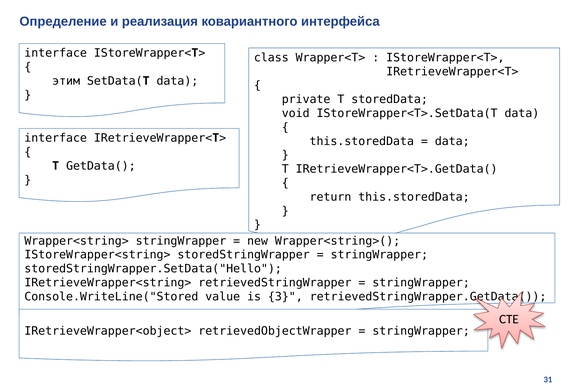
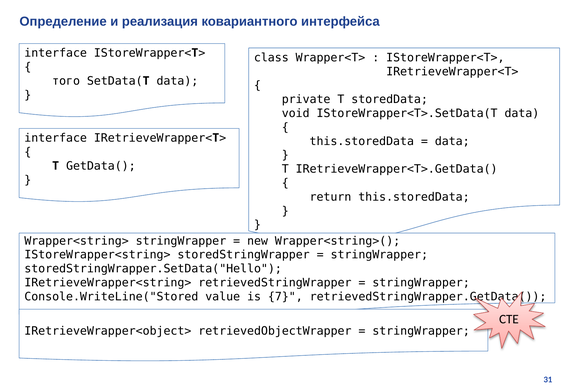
этим: этим -> того
3: 3 -> 7
